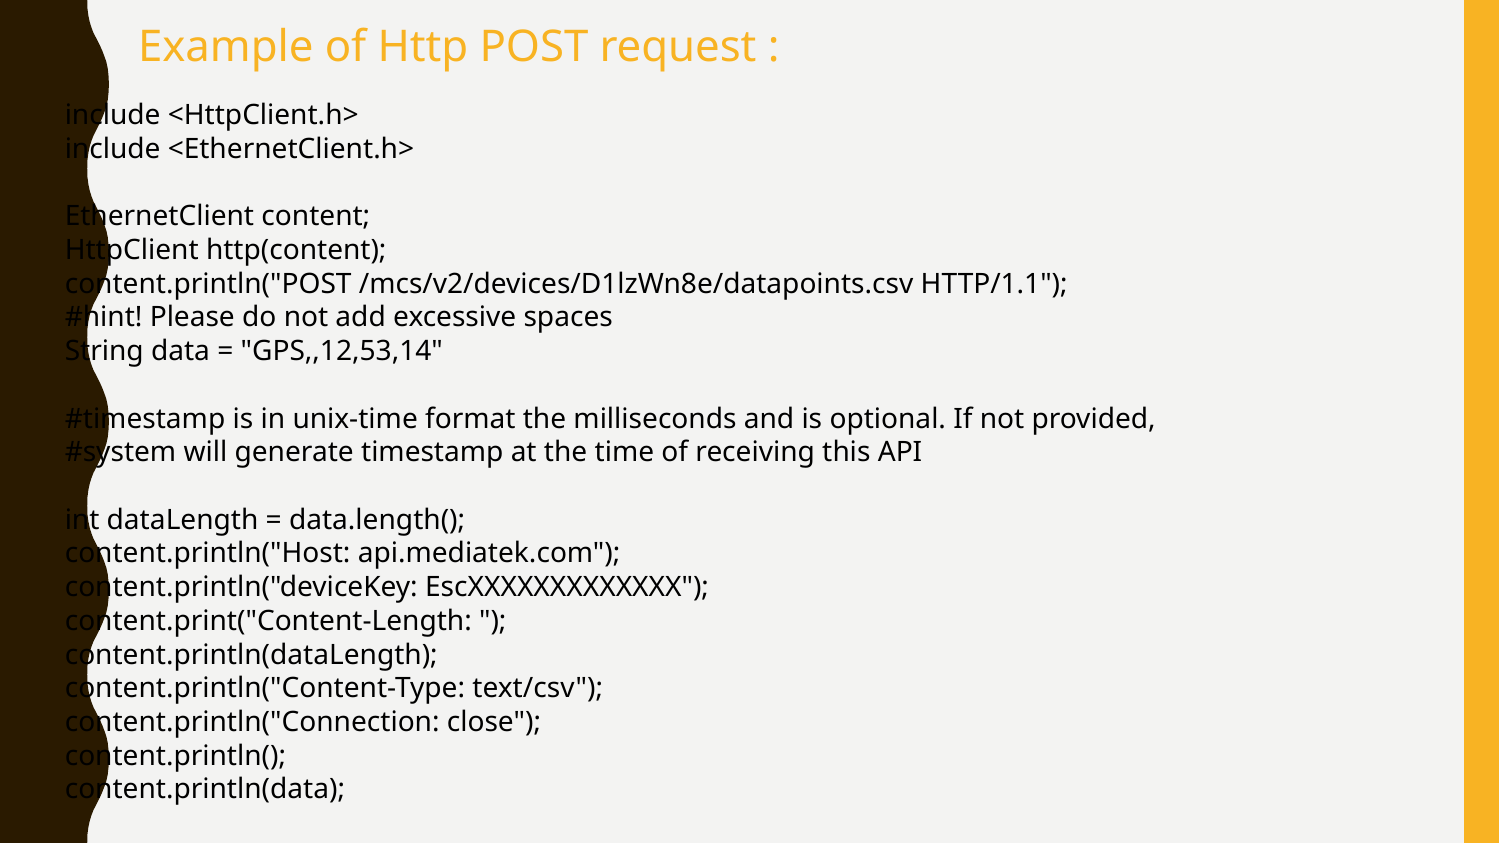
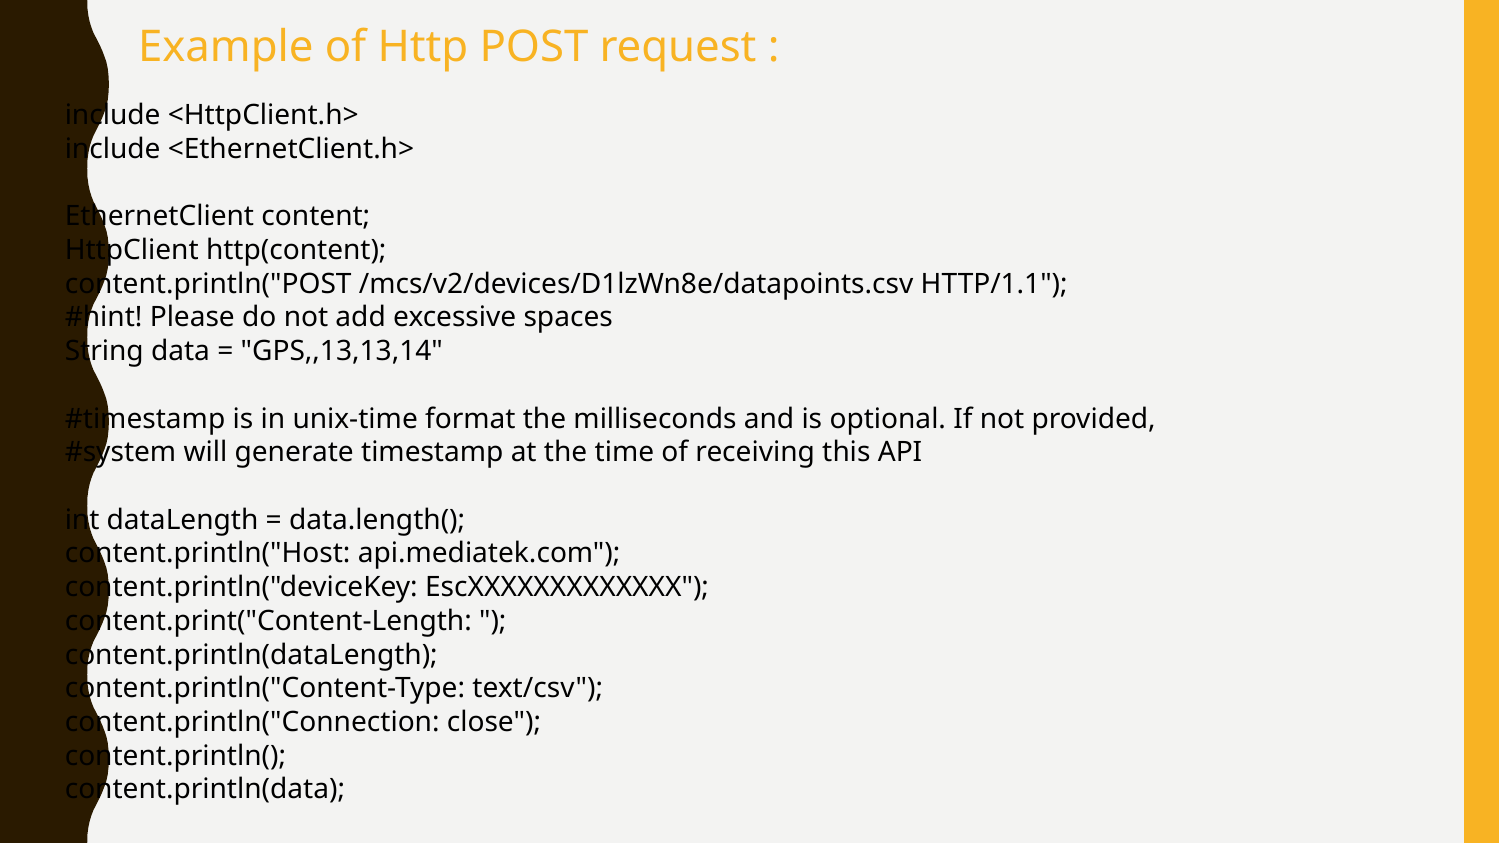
GPS,,12,53,14: GPS,,12,53,14 -> GPS,,13,13,14
